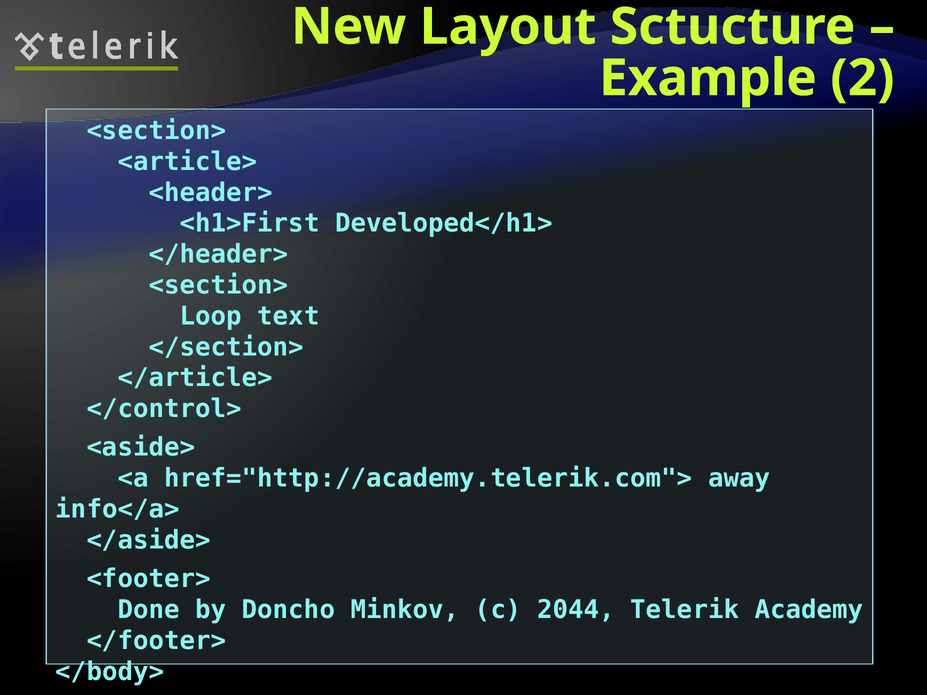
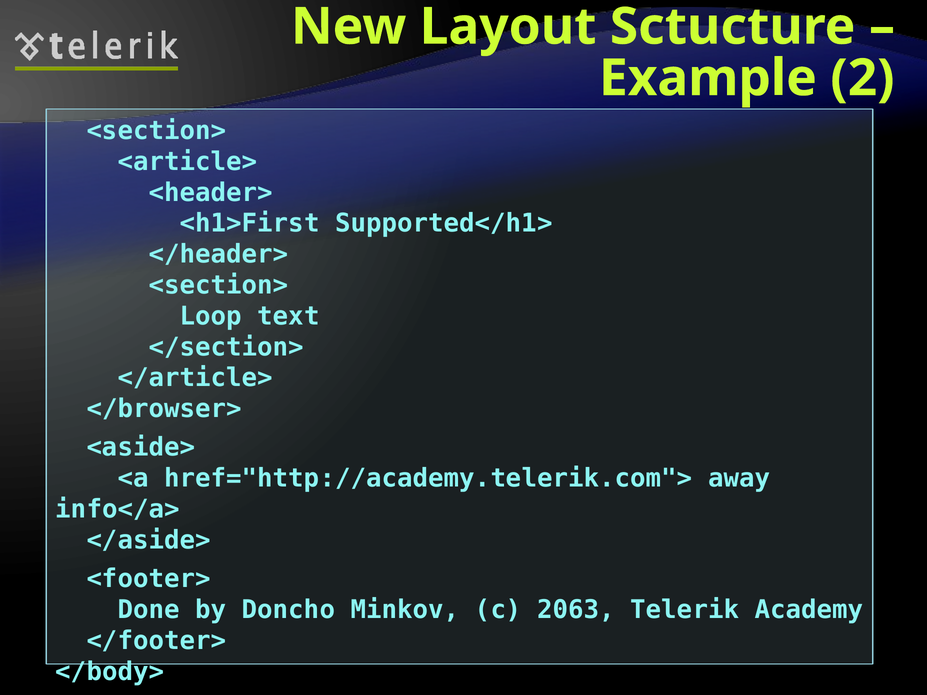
Developed</h1>: Developed</h1> -> Supported</h1>
</control>: </control> -> </browser>
2044: 2044 -> 2063
